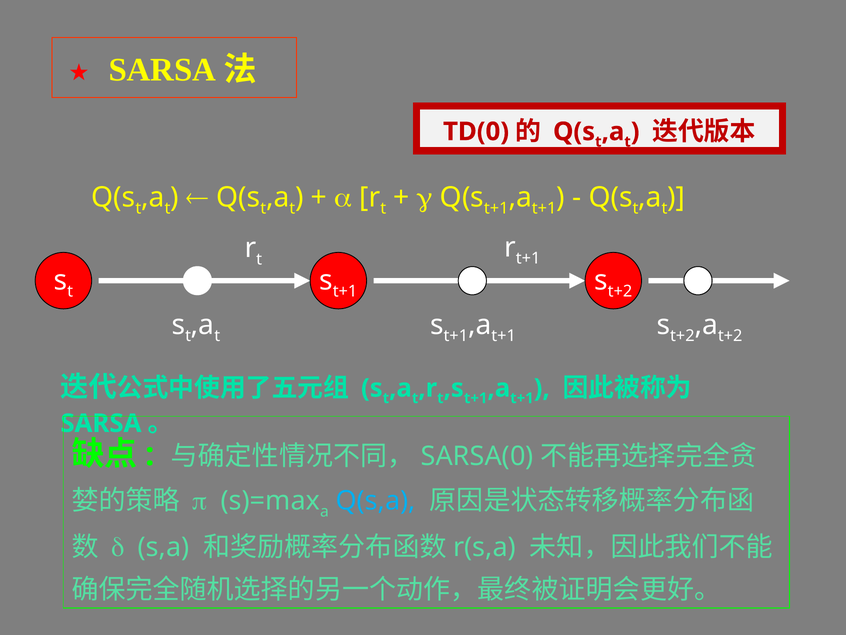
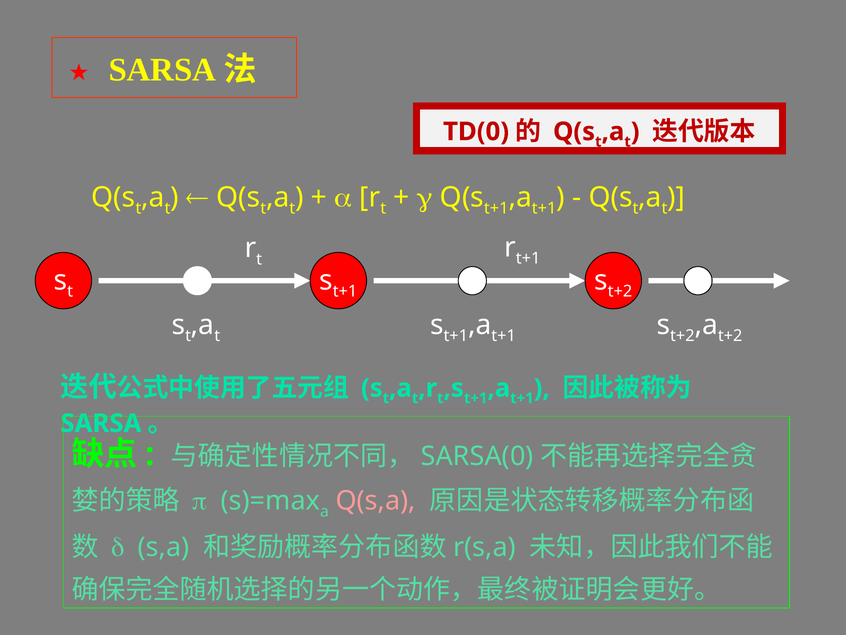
Q(s,a colour: light blue -> pink
